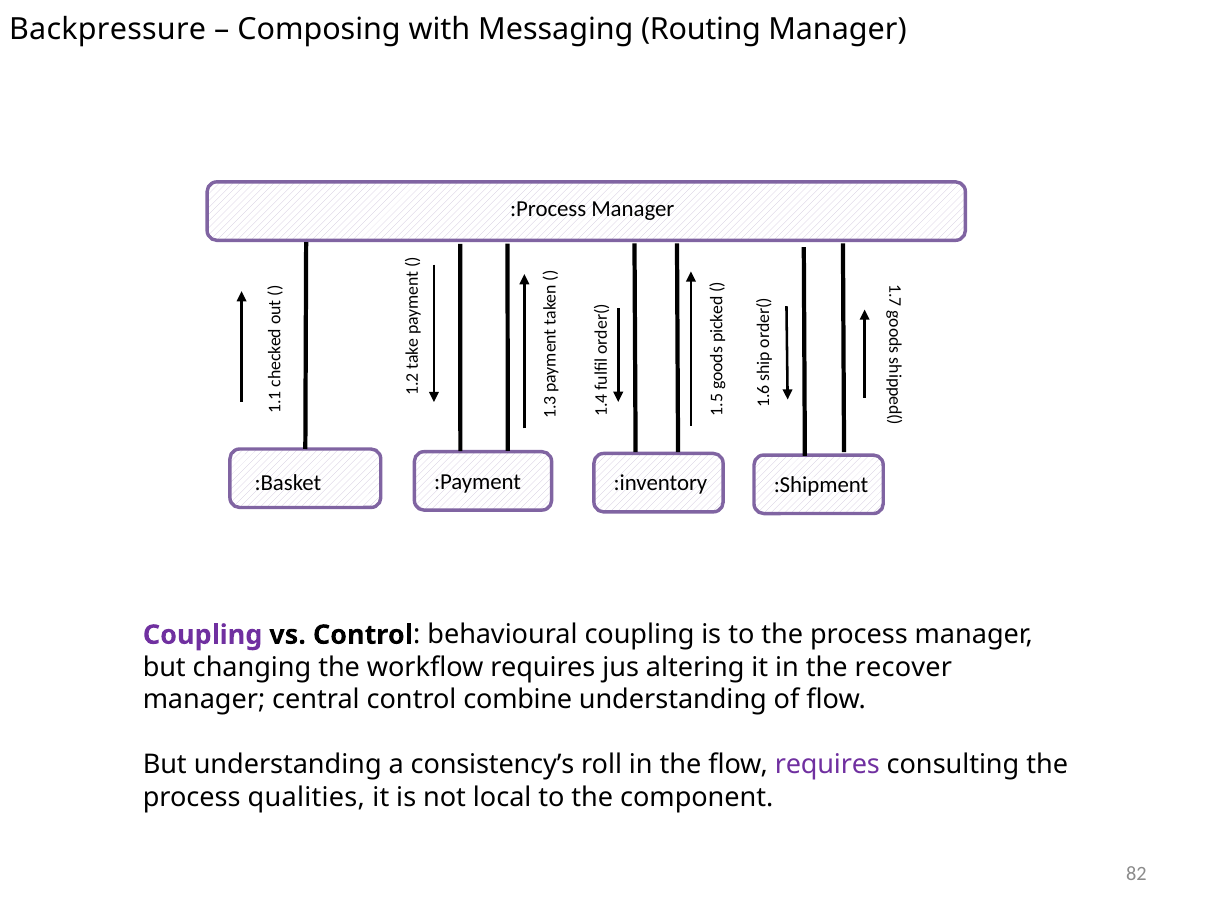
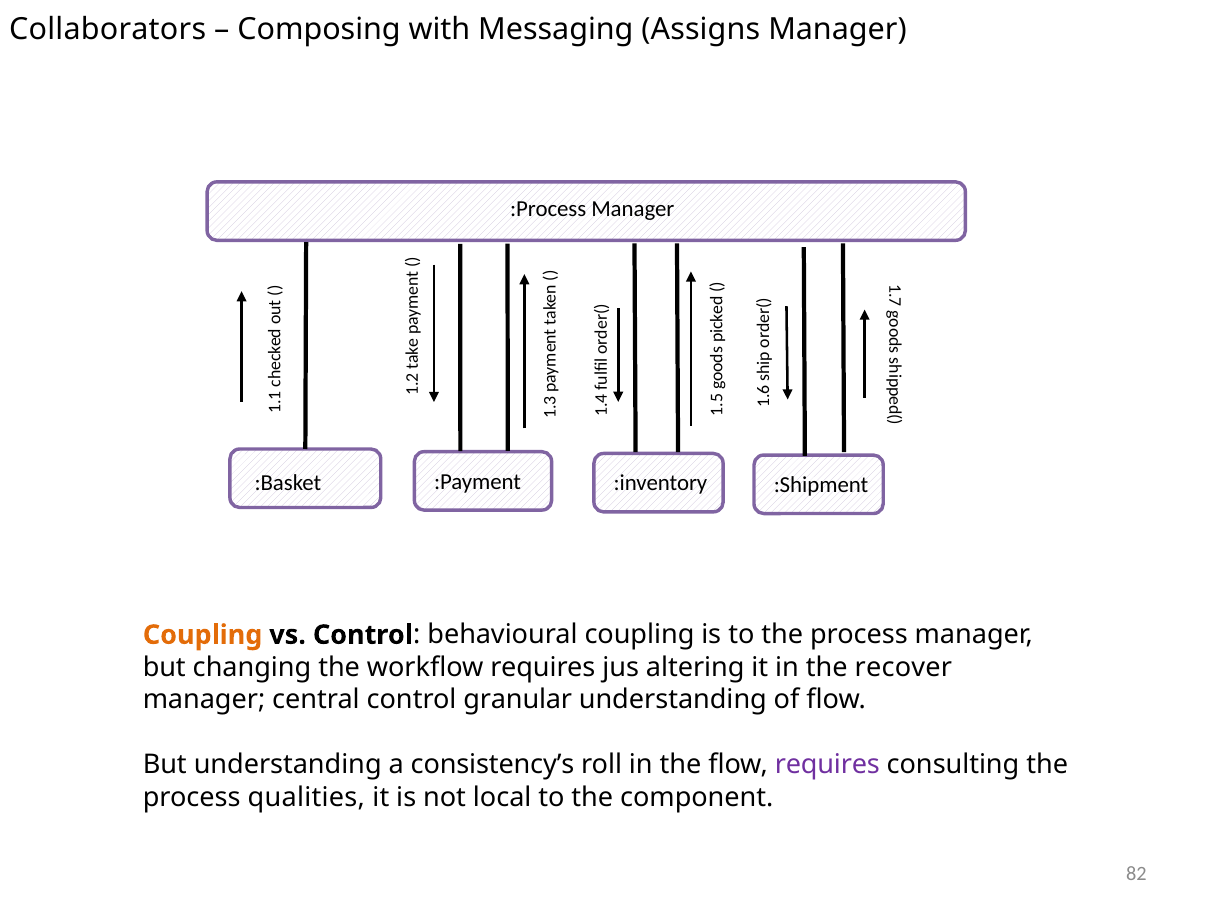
Backpressure: Backpressure -> Collaborators
Routing: Routing -> Assigns
Coupling at (203, 635) colour: purple -> orange
combine: combine -> granular
